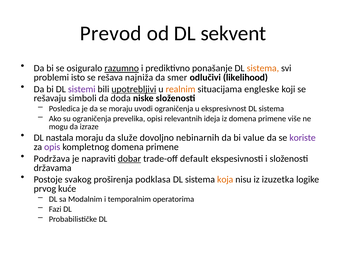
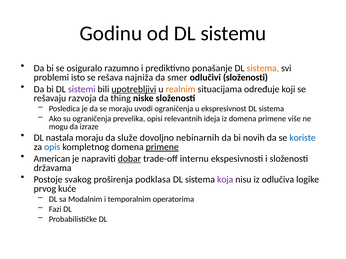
Prevod: Prevod -> Godinu
sekvent: sekvent -> sistemu
razumno underline: present -> none
odlučivi likelihood: likelihood -> složenosti
engleske: engleske -> određuje
simboli: simboli -> razvoja
doda: doda -> thing
value: value -> novih
koriste colour: purple -> blue
opis colour: purple -> blue
primene at (162, 147) underline: none -> present
Podržava: Podržava -> American
default: default -> internu
koja colour: orange -> purple
izuzetka: izuzetka -> odlučiva
